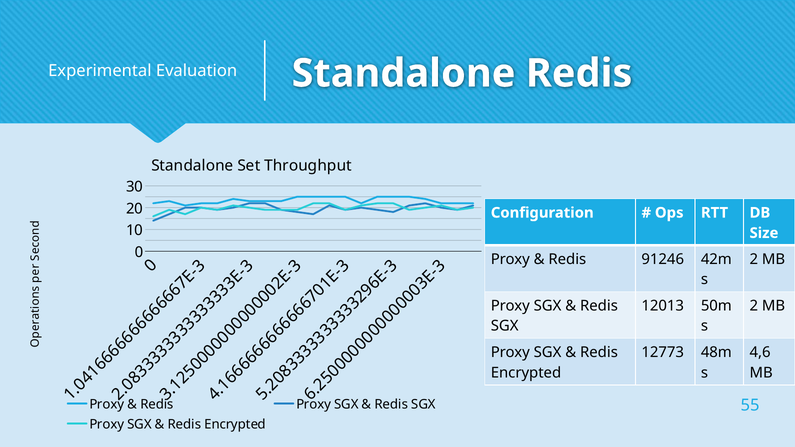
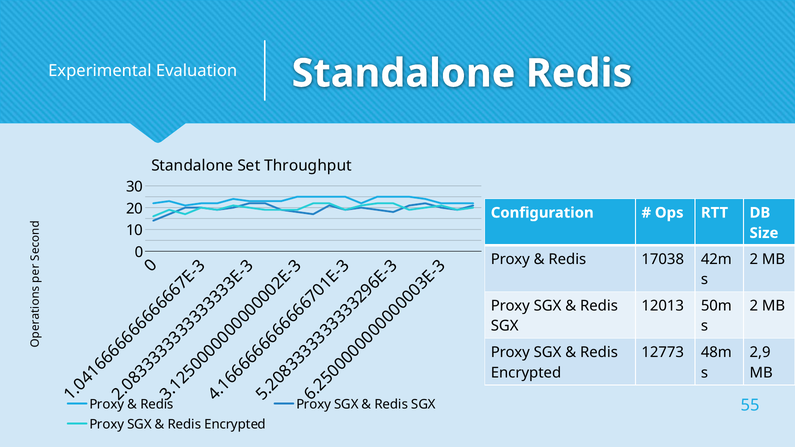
91246: 91246 -> 17038
4,6: 4,6 -> 2,9
